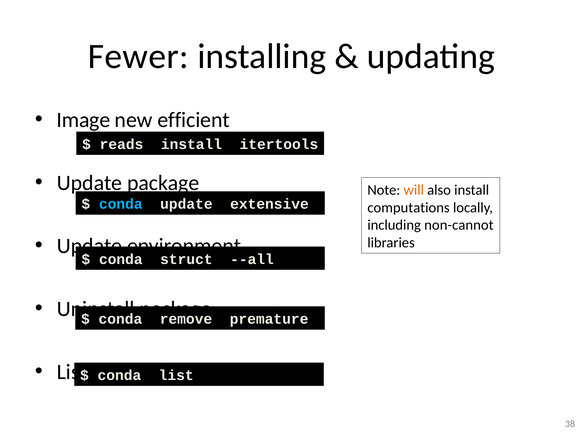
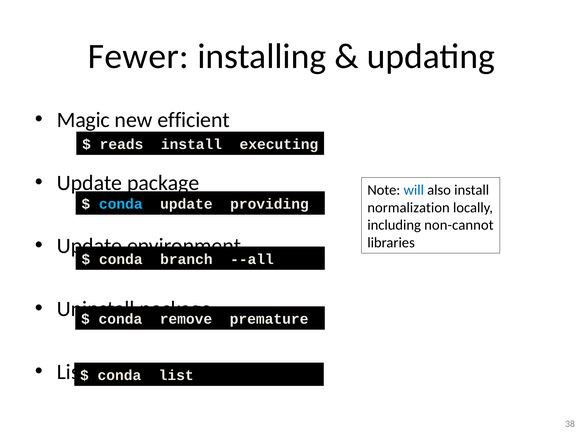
Image: Image -> Magic
itertools: itertools -> executing
will colour: orange -> blue
extensive: extensive -> providing
computations: computations -> normalization
struct: struct -> branch
